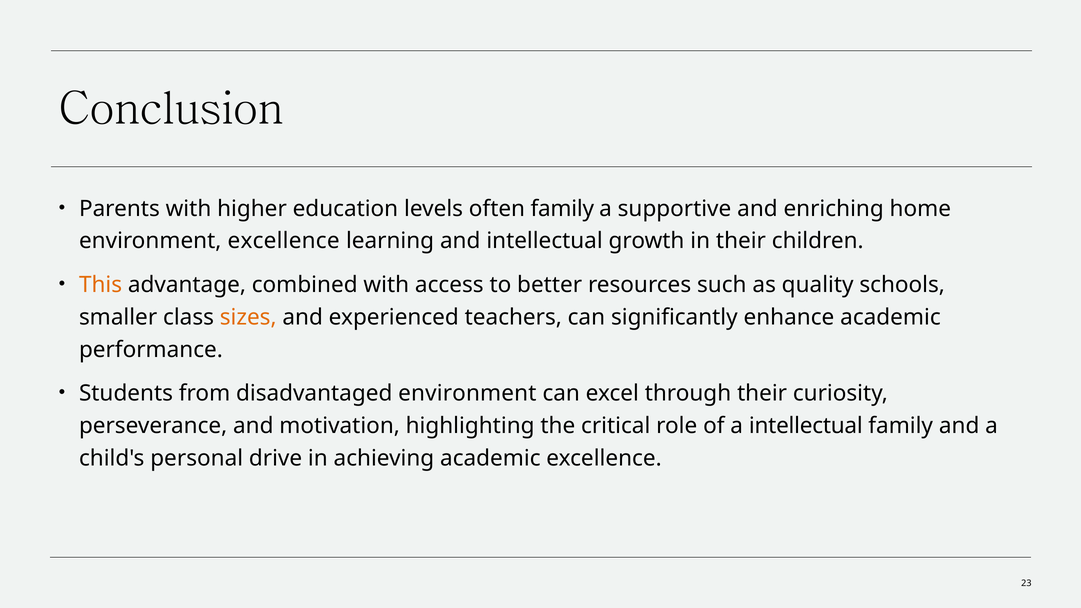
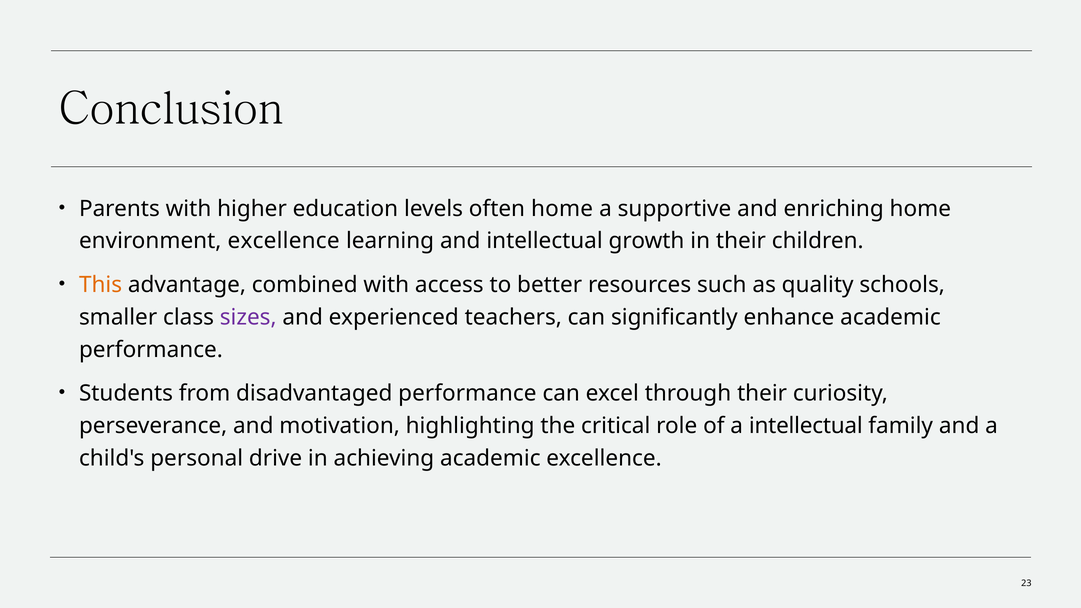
often family: family -> home
sizes colour: orange -> purple
disadvantaged environment: environment -> performance
